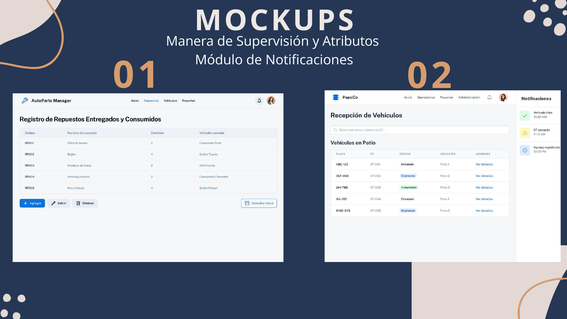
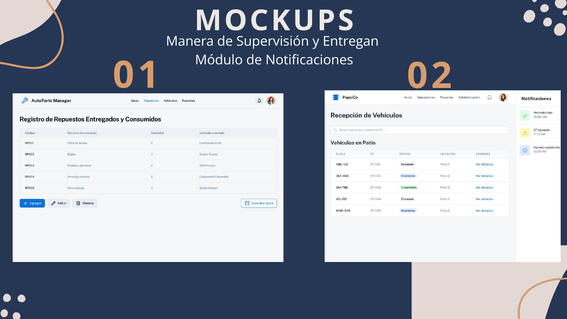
Atributos: Atributos -> Entregan
